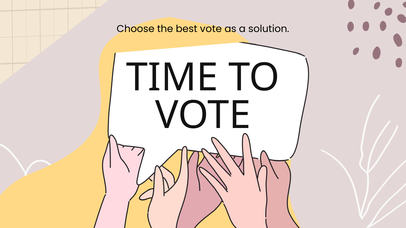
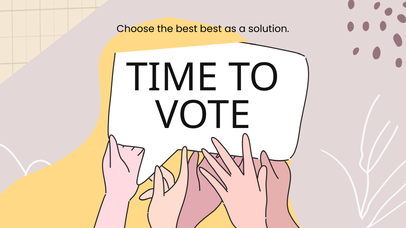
best vote: vote -> best
